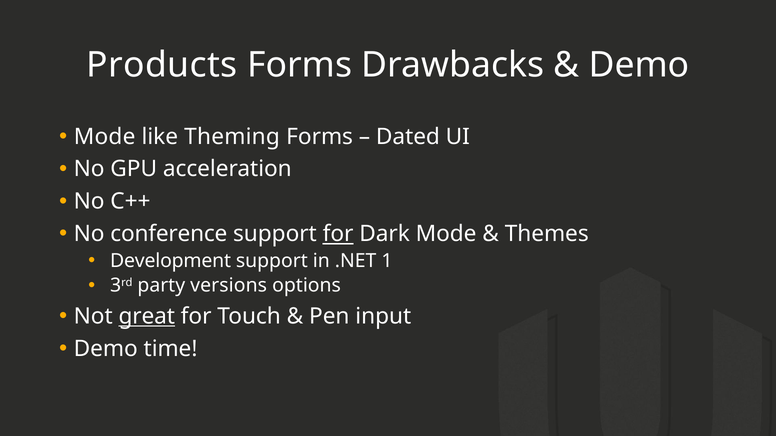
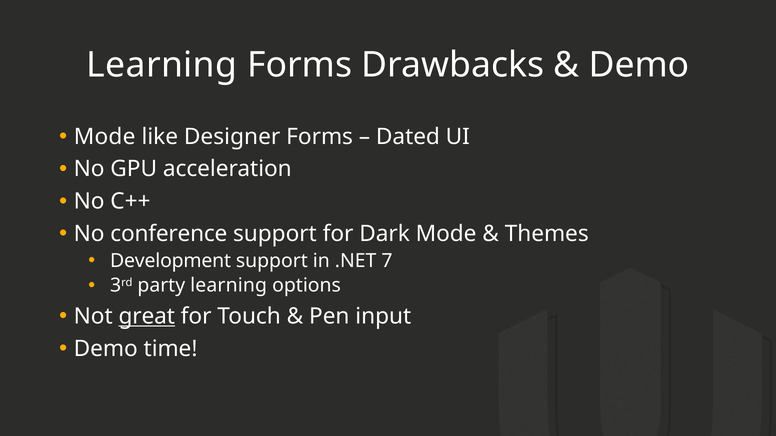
Products at (162, 65): Products -> Learning
Theming: Theming -> Designer
for at (338, 234) underline: present -> none
1: 1 -> 7
party versions: versions -> learning
